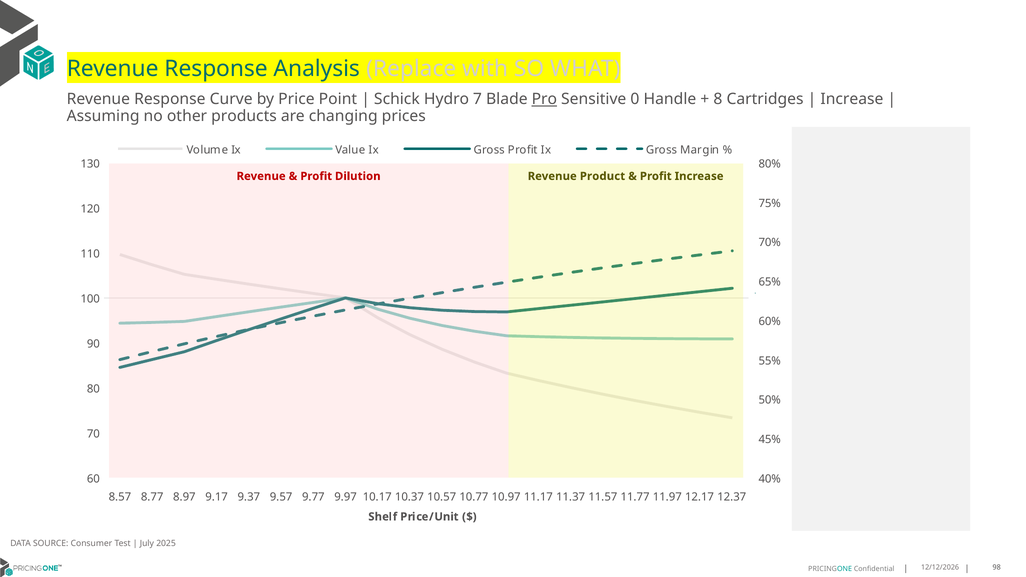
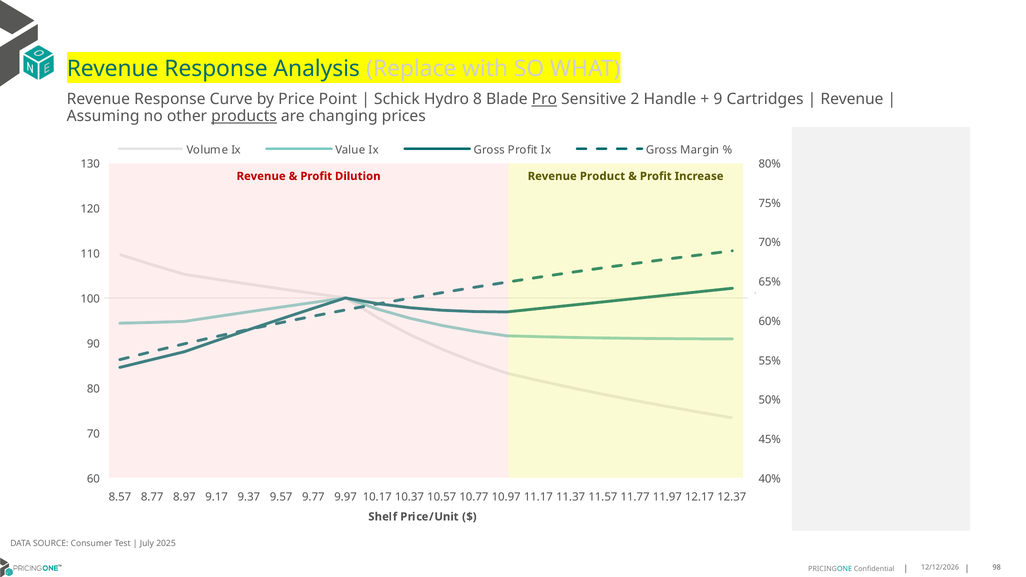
7: 7 -> 8
0: 0 -> 2
8: 8 -> 9
Increase at (852, 99): Increase -> Revenue
products underline: none -> present
